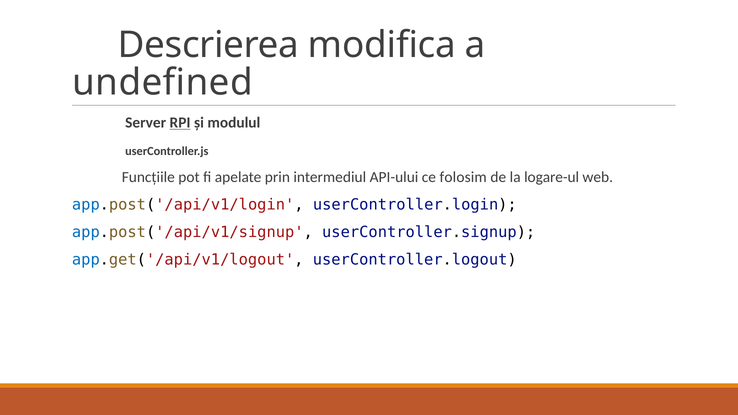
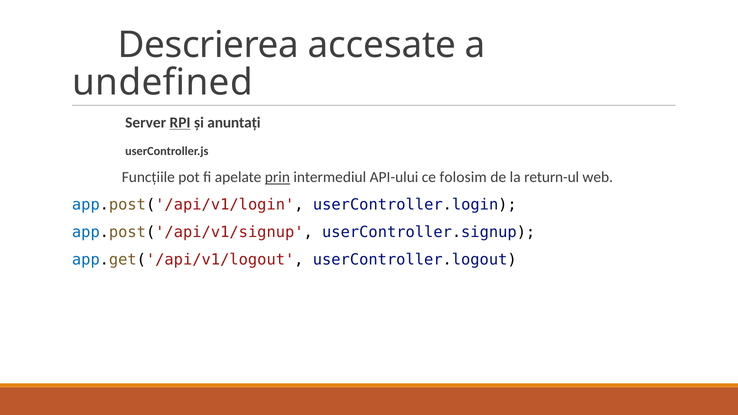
modifica: modifica -> accesate
modulul: modulul -> anuntați
prin underline: none -> present
logare-ul: logare-ul -> return-ul
